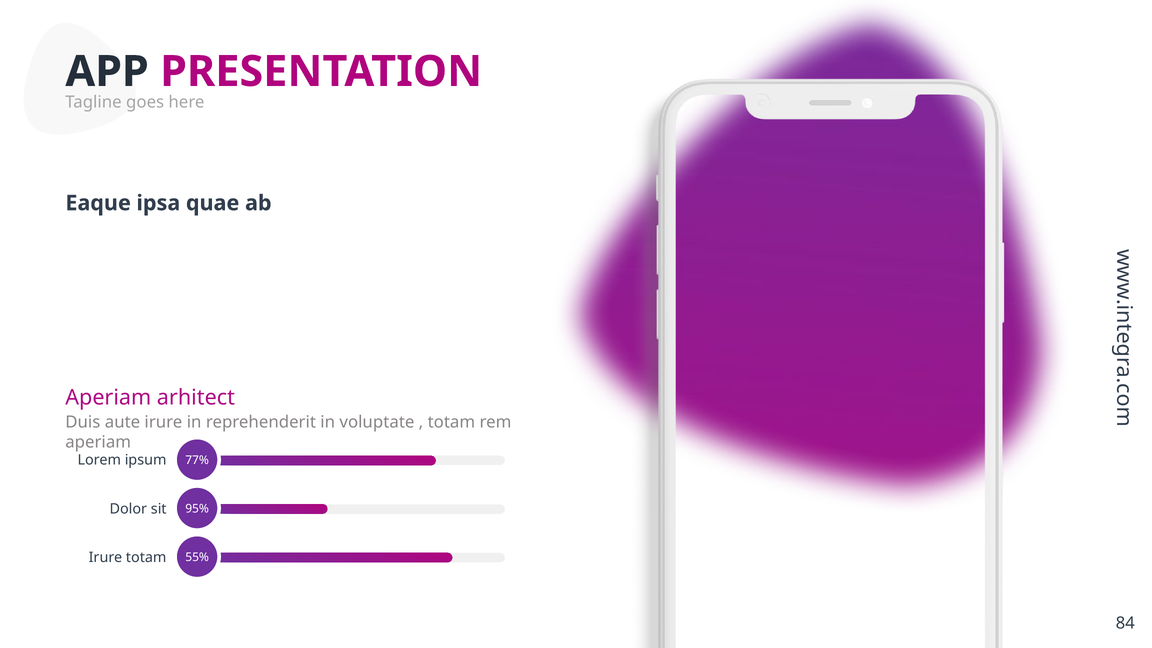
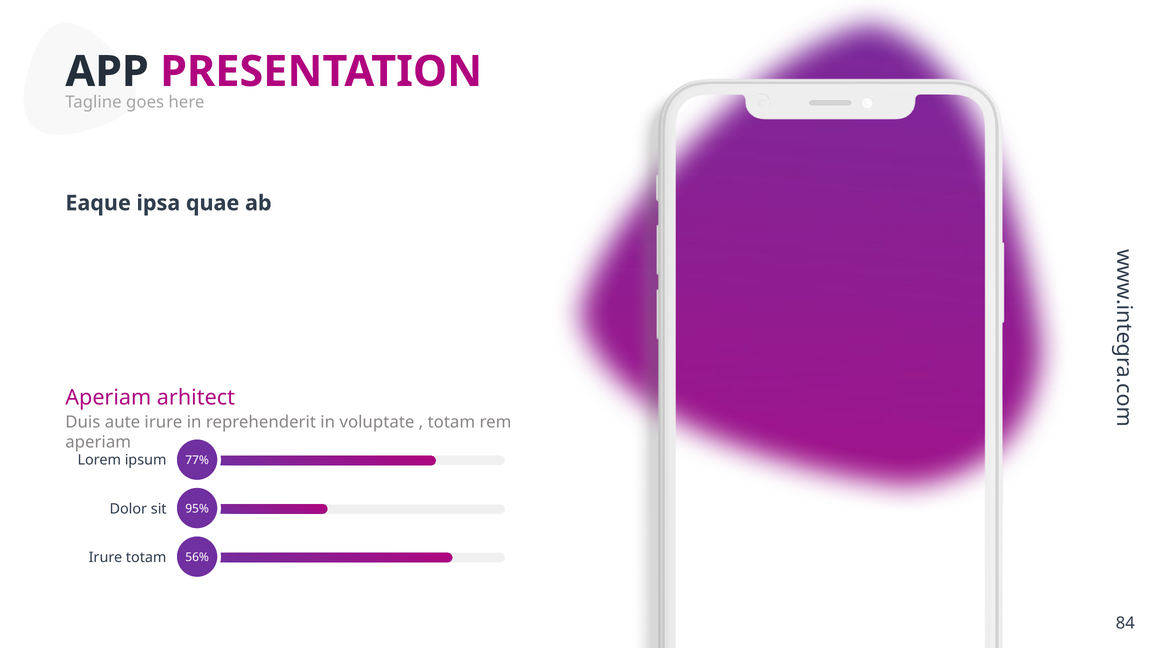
55%: 55% -> 56%
